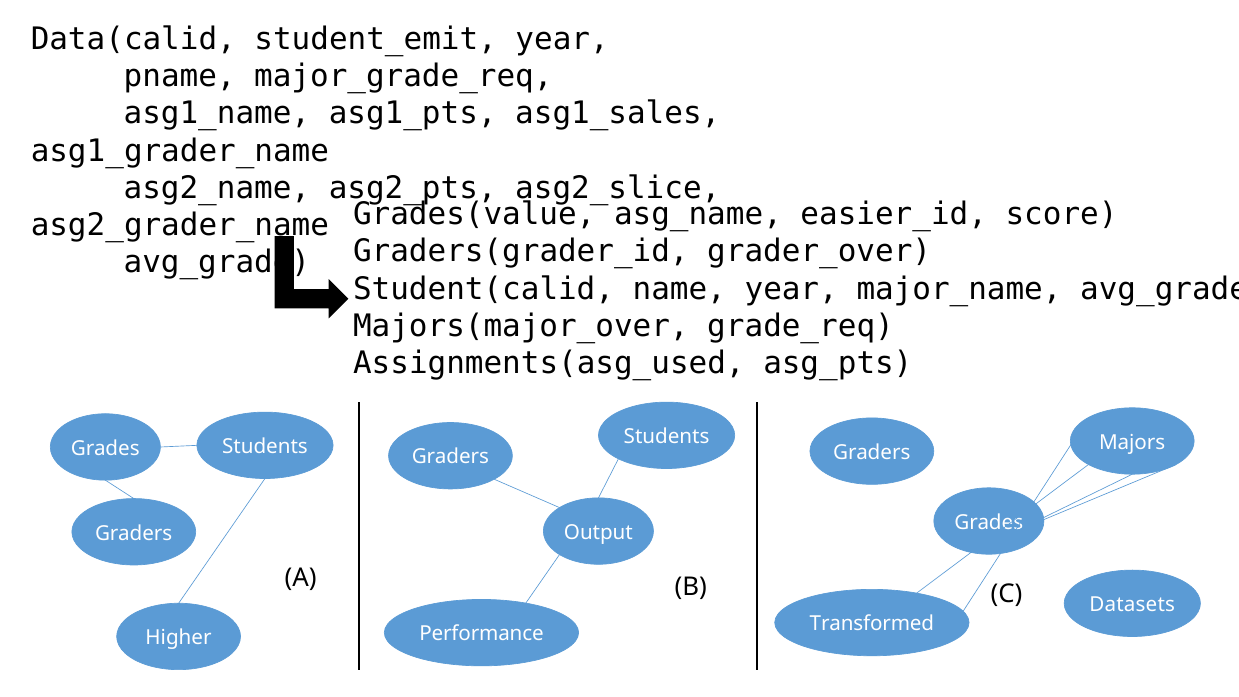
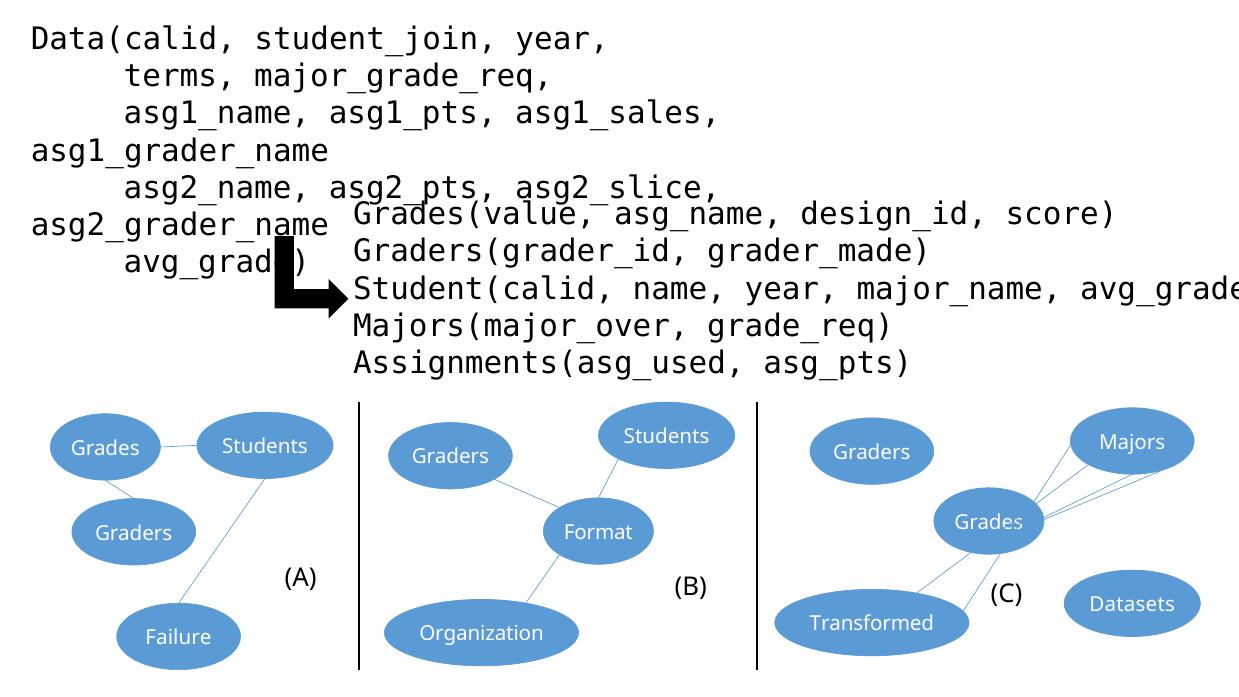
student_emit: student_emit -> student_join
pname: pname -> terms
easier_id: easier_id -> design_id
grader_over: grader_over -> grader_made
Output: Output -> Format
Performance: Performance -> Organization
Higher: Higher -> Failure
